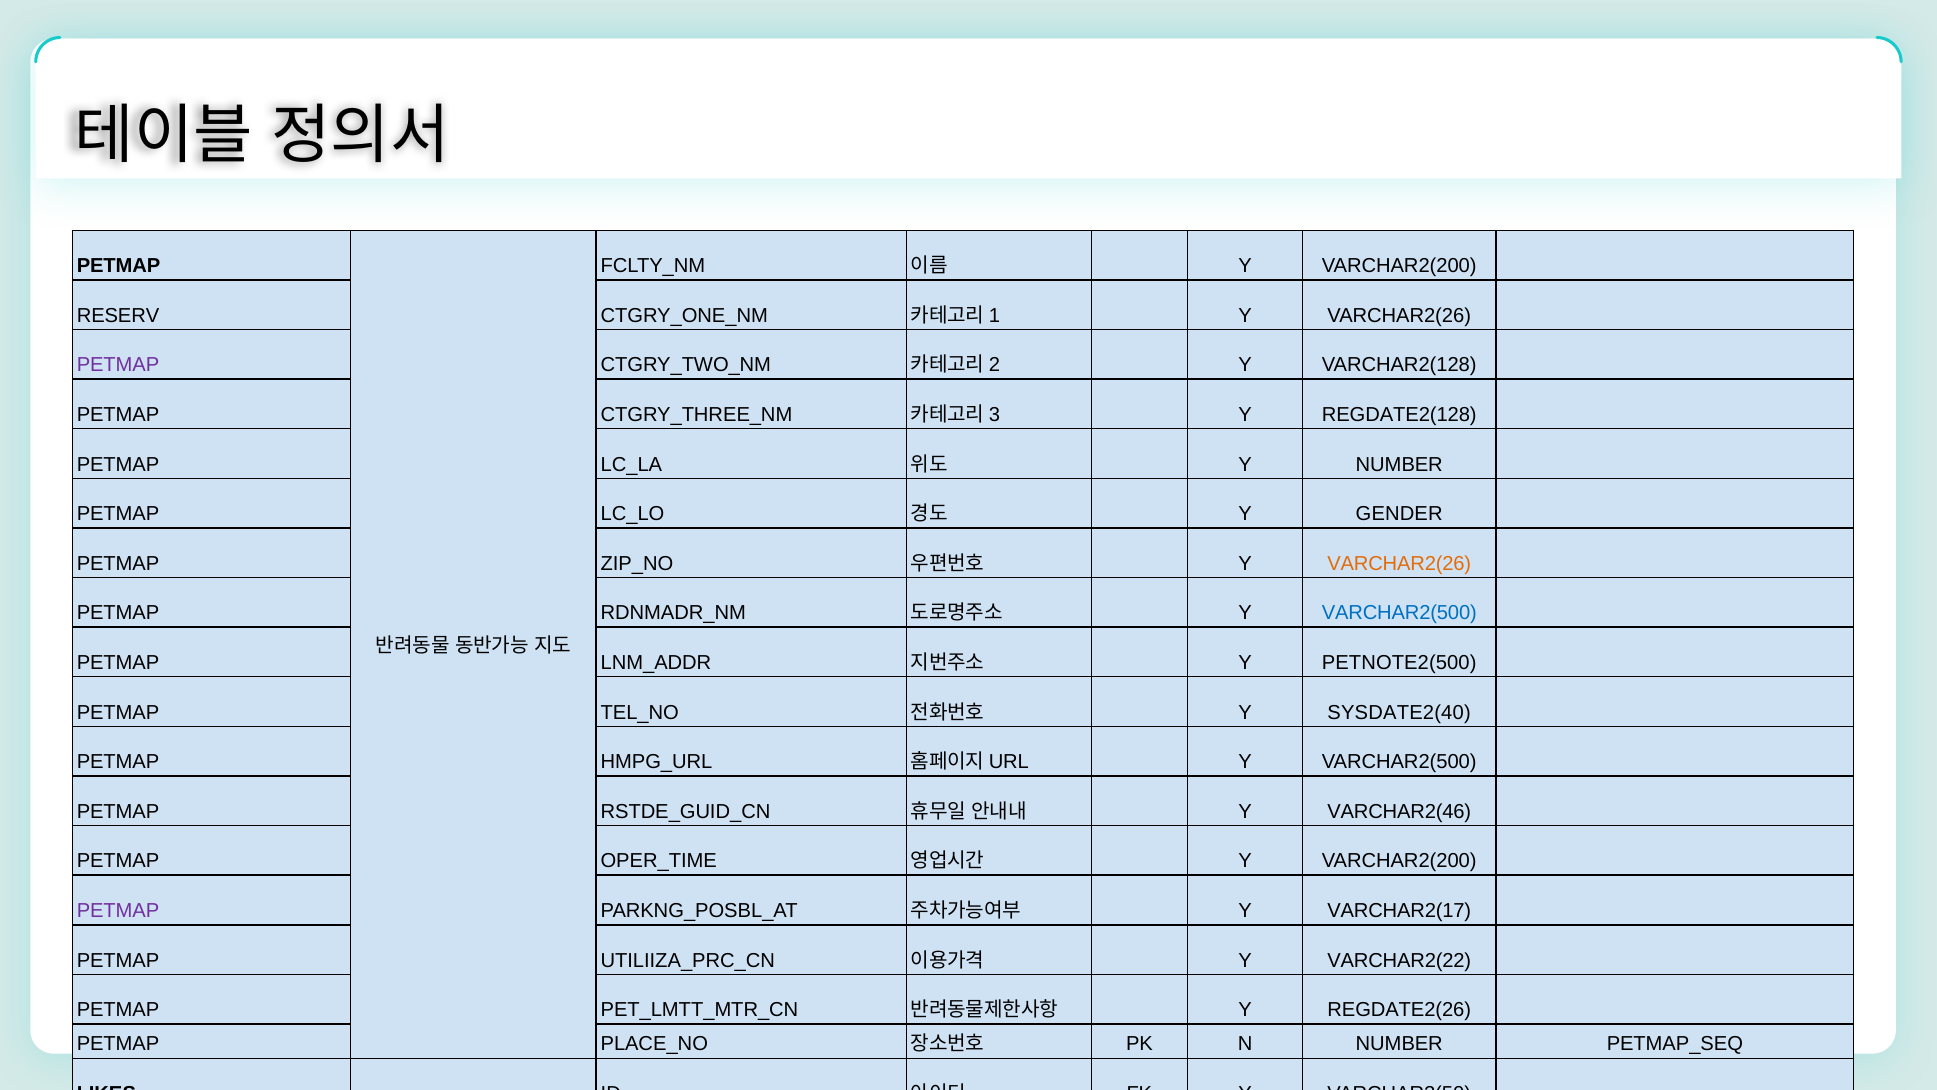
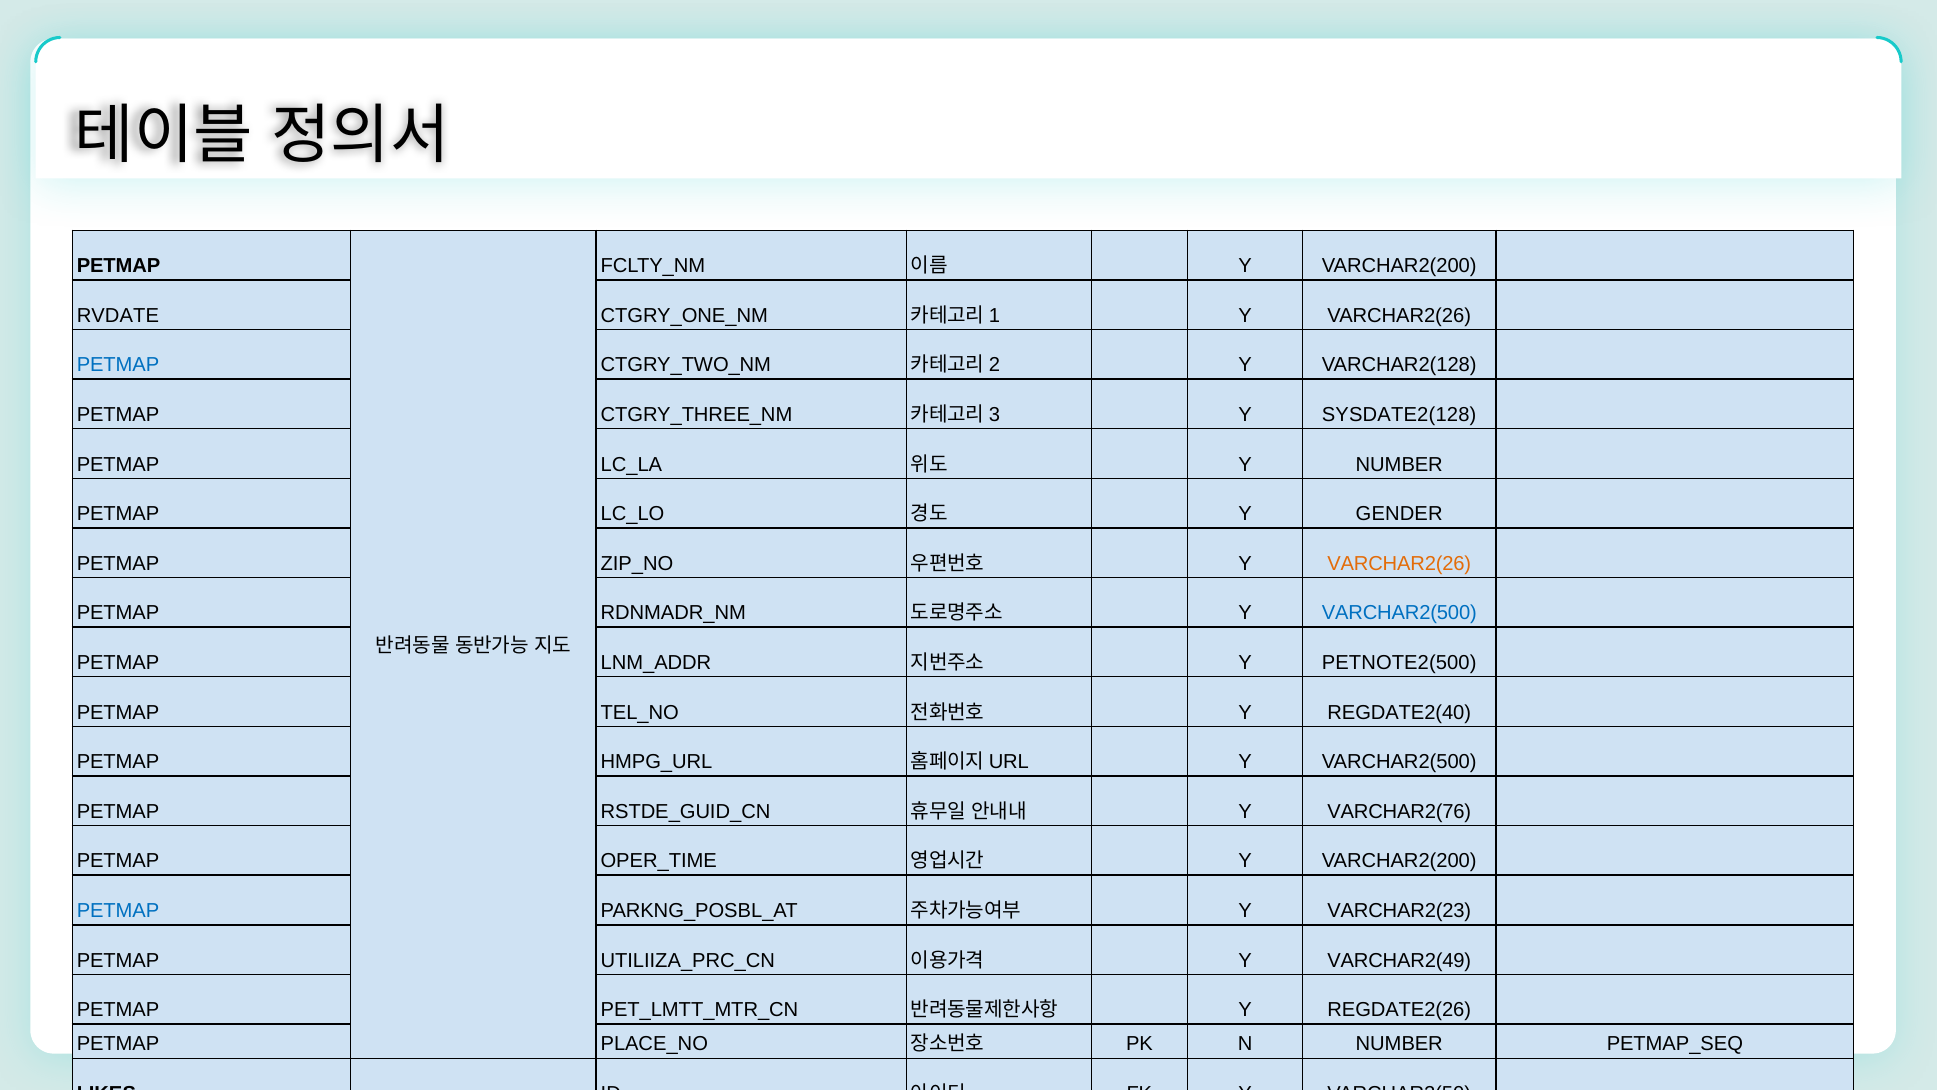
RESERV: RESERV -> RVDATE
PETMAP at (118, 365) colour: purple -> blue
REGDATE2(128: REGDATE2(128 -> SYSDATE2(128
SYSDATE2(40: SYSDATE2(40 -> REGDATE2(40
VARCHAR2(46: VARCHAR2(46 -> VARCHAR2(76
PETMAP at (118, 910) colour: purple -> blue
VARCHAR2(17: VARCHAR2(17 -> VARCHAR2(23
VARCHAR2(22: VARCHAR2(22 -> VARCHAR2(49
